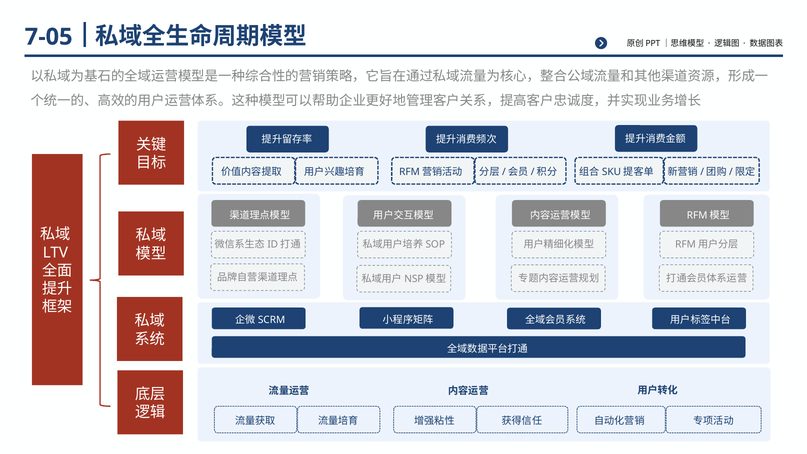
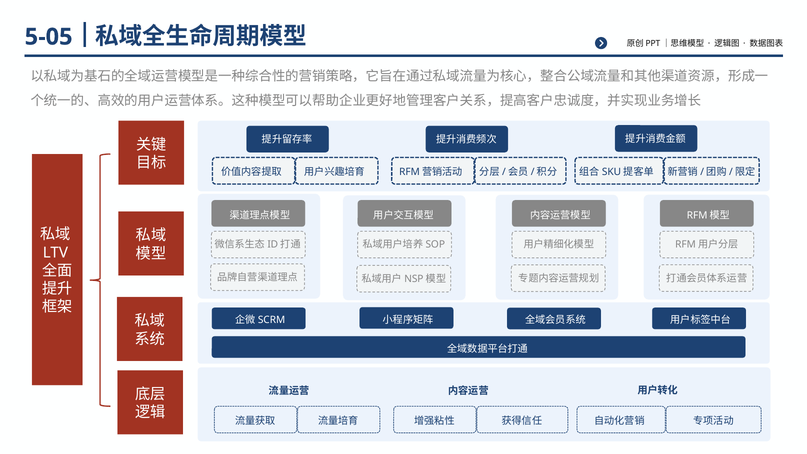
7-05: 7-05 -> 5-05
